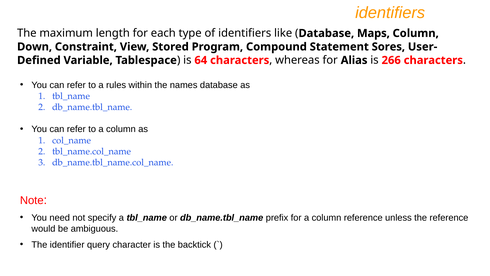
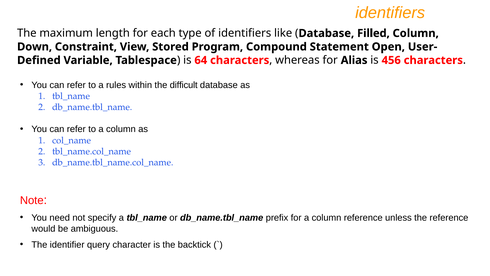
Maps: Maps -> Filled
Sores: Sores -> Open
266: 266 -> 456
names: names -> difficult
